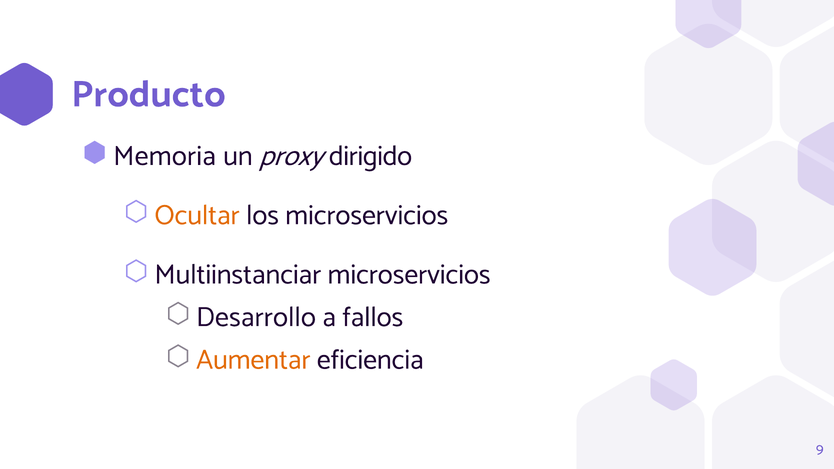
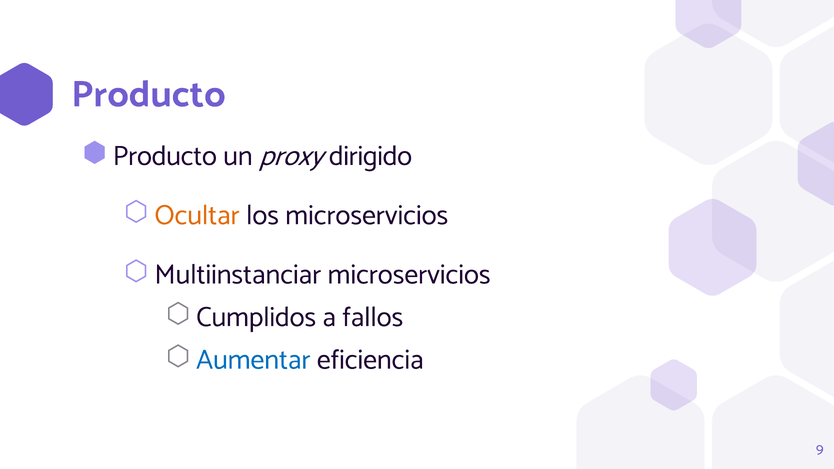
Memoria at (165, 156): Memoria -> Producto
Desarrollo: Desarrollo -> Cumplidos
Aumentar colour: orange -> blue
